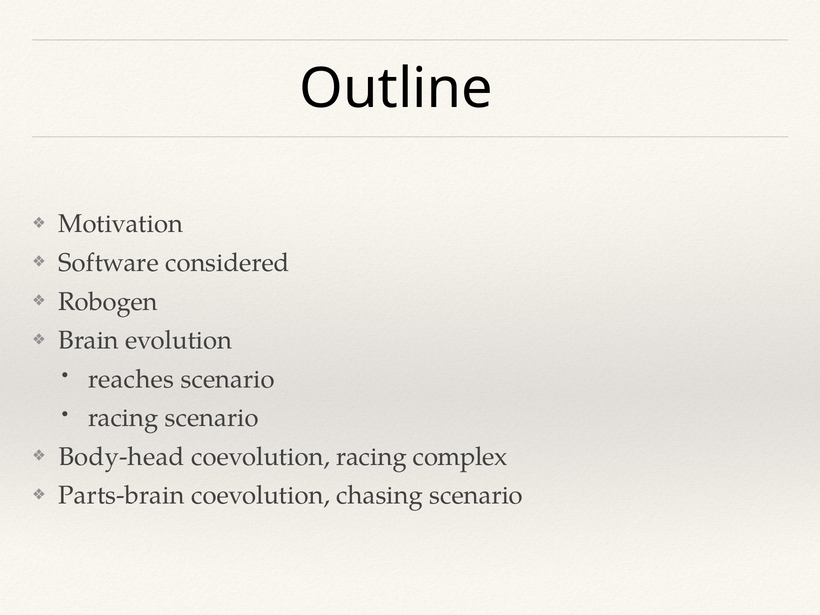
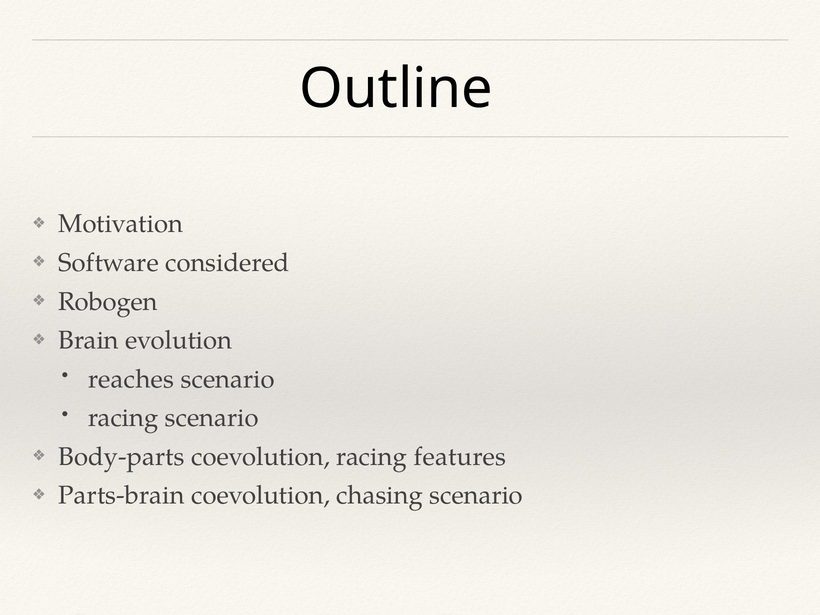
Body-head: Body-head -> Body-parts
complex: complex -> features
